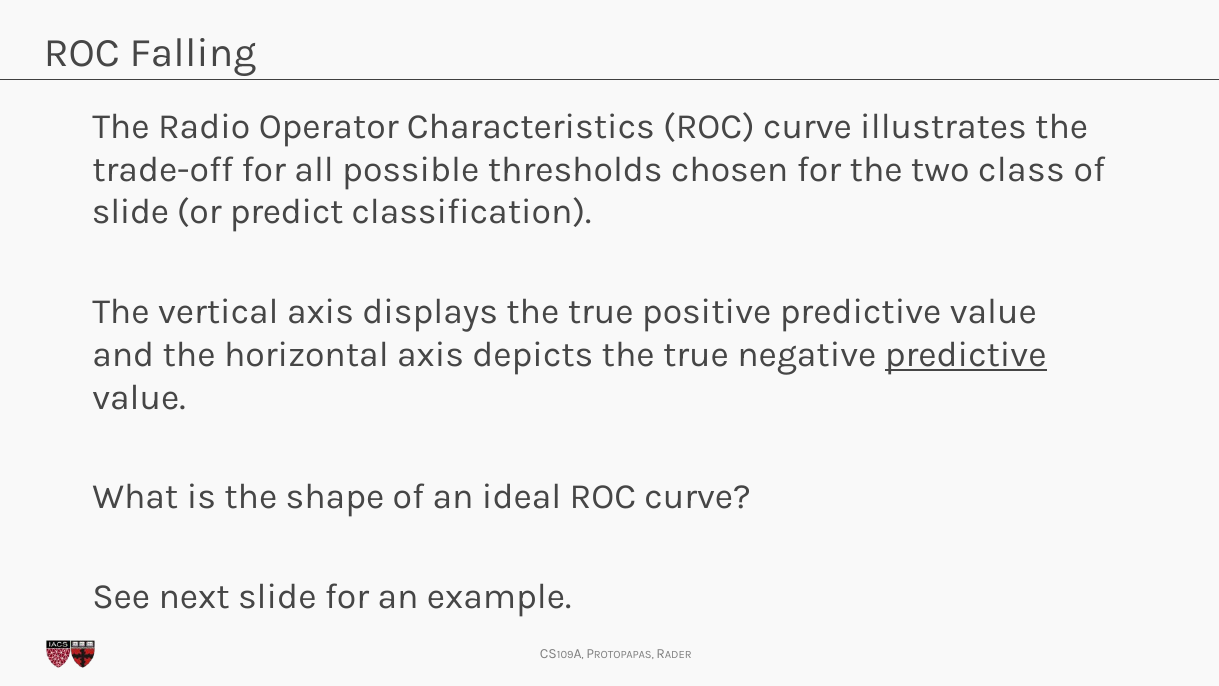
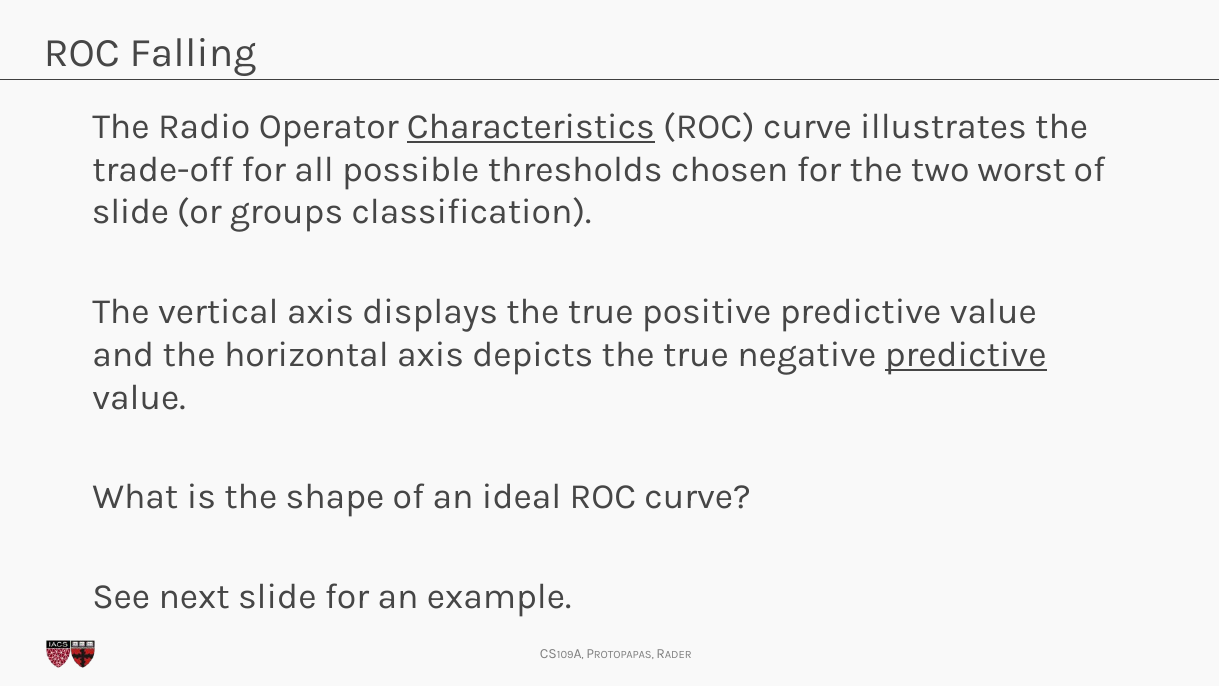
Characteristics underline: none -> present
class: class -> worst
predict: predict -> groups
